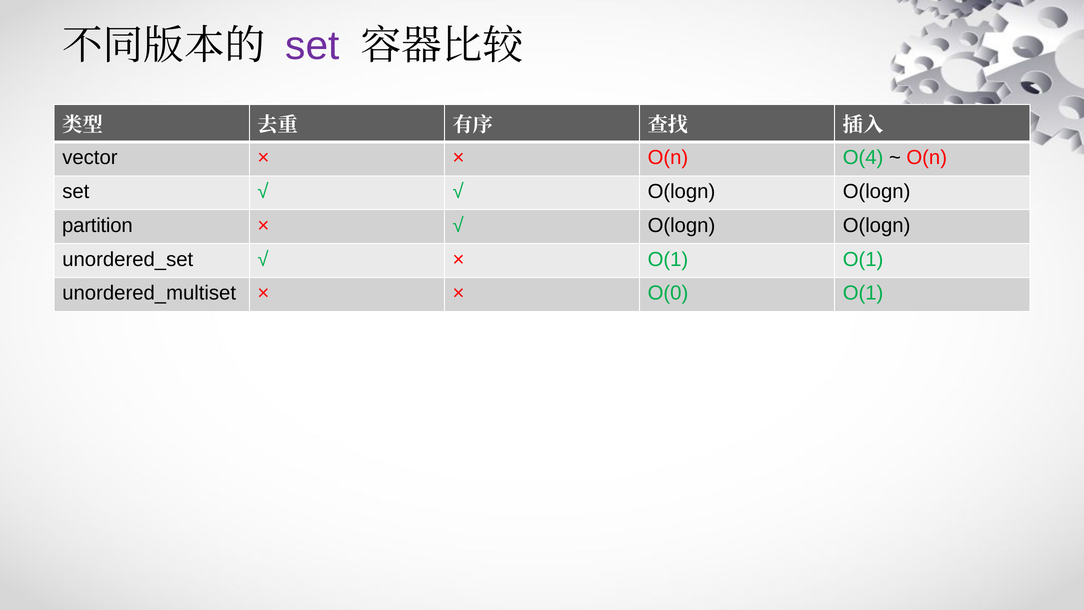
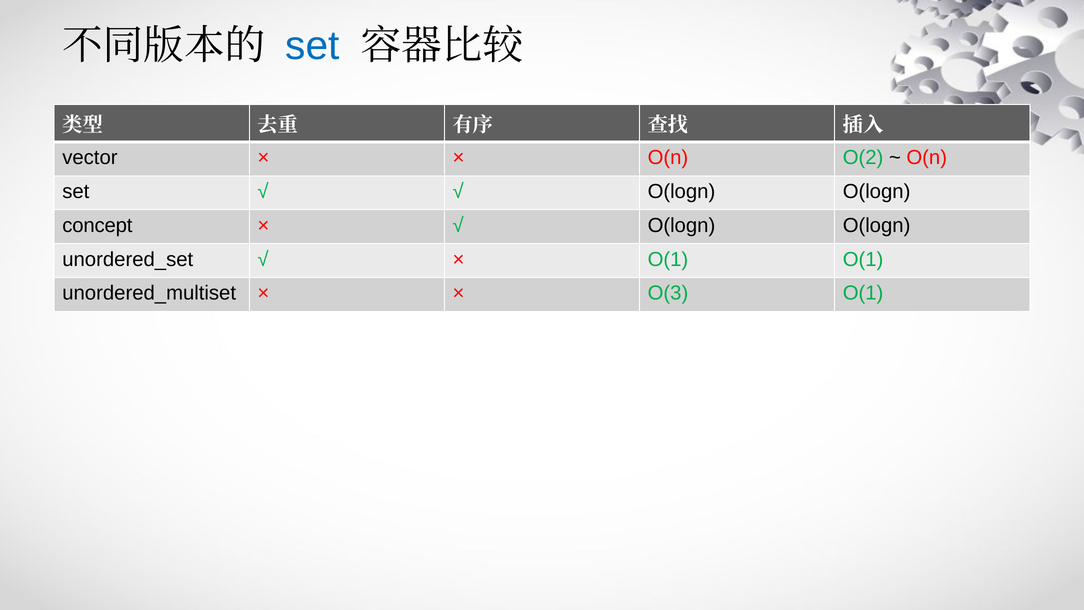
set at (313, 46) colour: purple -> blue
O(4: O(4 -> O(2
partition: partition -> concept
O(0: O(0 -> O(3
